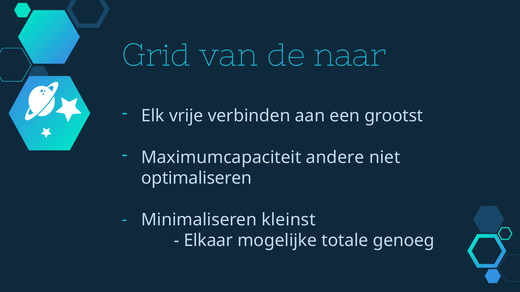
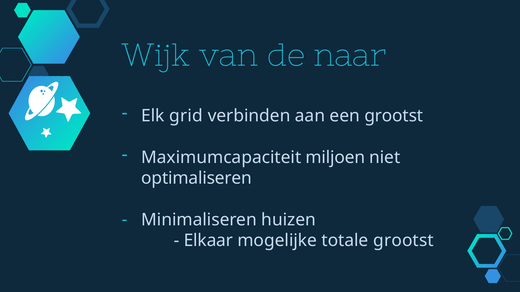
Grid: Grid -> Wijk
vrije: vrije -> grid
andere: andere -> miljoen
kleinst: kleinst -> huizen
totale genoeg: genoeg -> grootst
